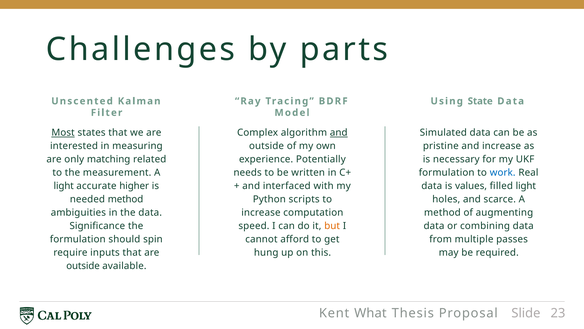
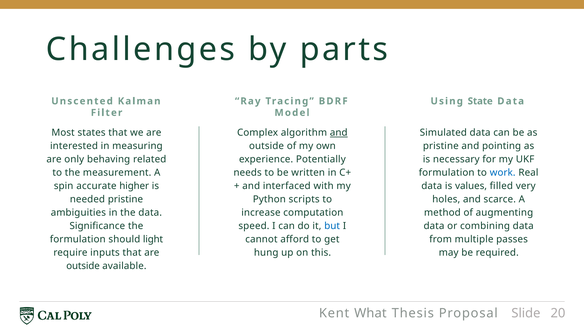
Most underline: present -> none
and increase: increase -> pointing
matching: matching -> behaving
light at (64, 186): light -> spin
filled light: light -> very
needed method: method -> pristine
but colour: orange -> blue
spin: spin -> light
23: 23 -> 20
